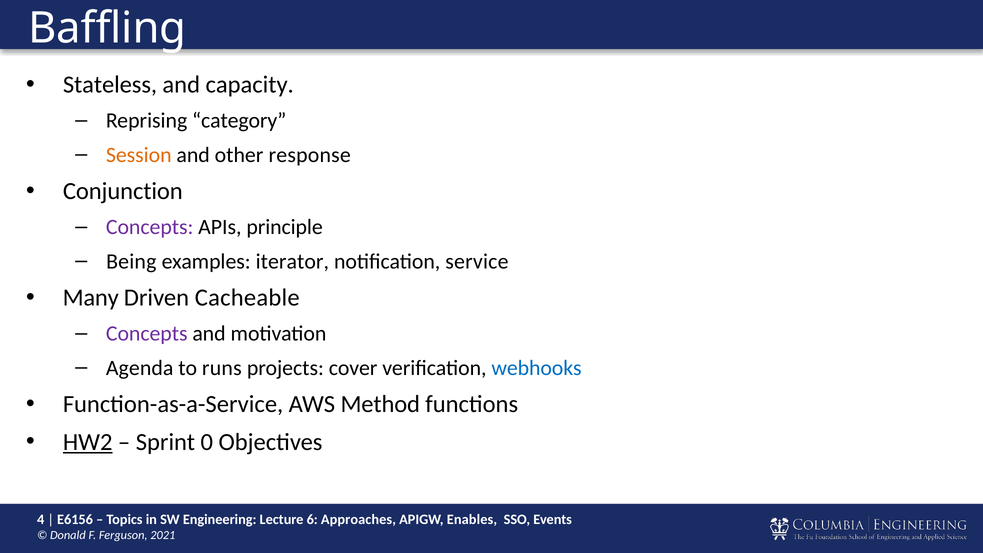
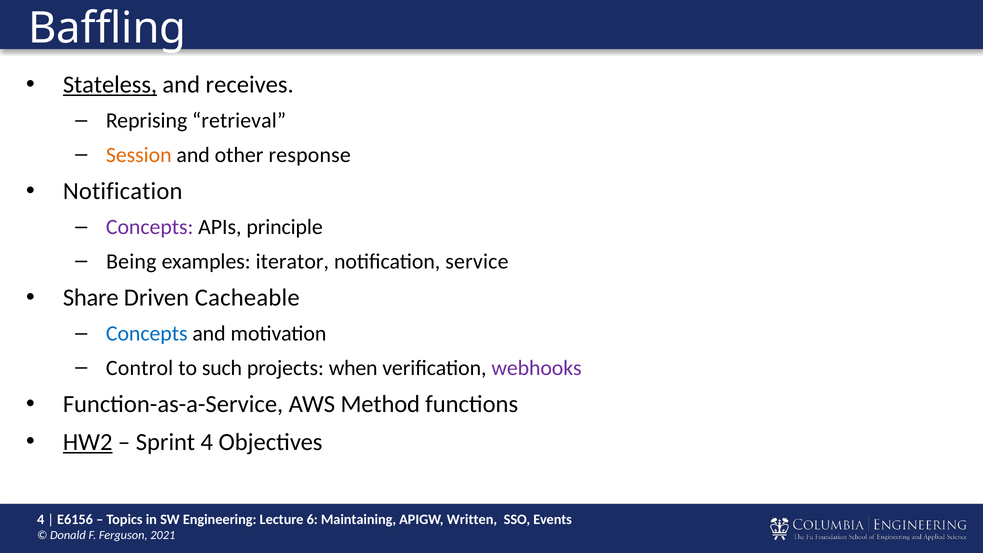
Stateless underline: none -> present
capacity: capacity -> receives
category: category -> retrieval
Conjunction at (123, 191): Conjunction -> Notification
Many: Many -> Share
Concepts at (147, 334) colour: purple -> blue
Agenda: Agenda -> Control
runs: runs -> such
cover: cover -> when
webhooks colour: blue -> purple
Sprint 0: 0 -> 4
Approaches: Approaches -> Maintaining
Enables: Enables -> Written
